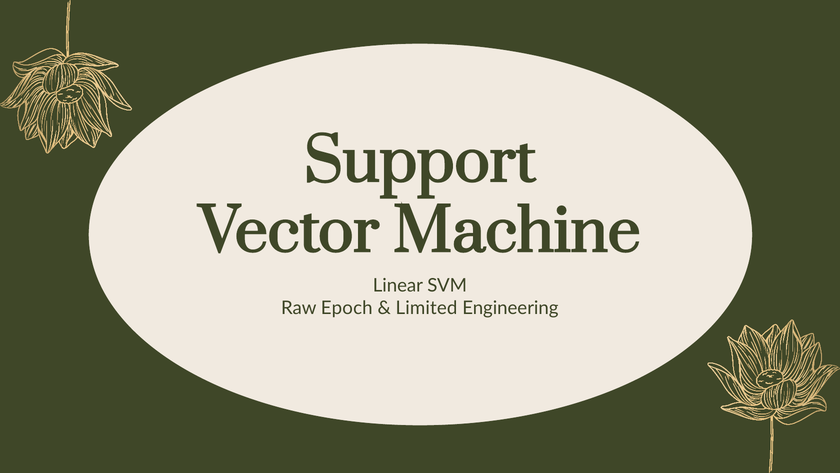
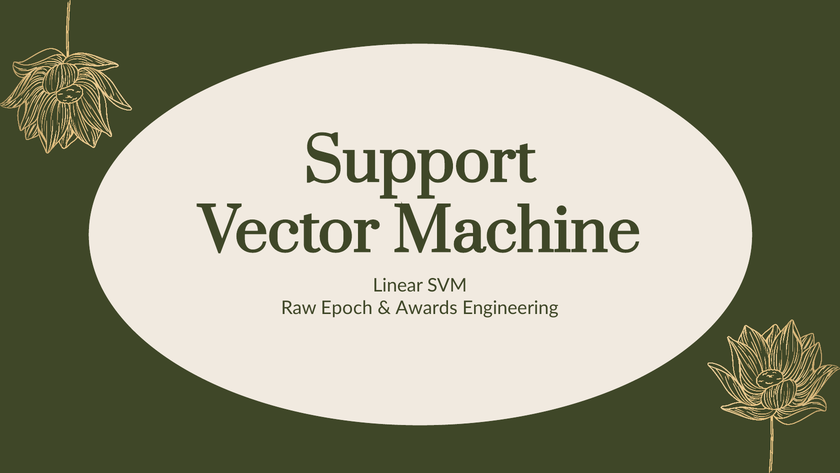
Limited: Limited -> Awards
